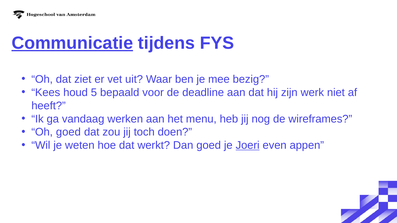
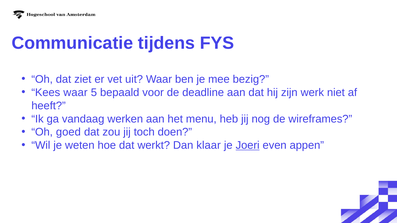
Communicatie underline: present -> none
Kees houd: houd -> waar
Dan goed: goed -> klaar
